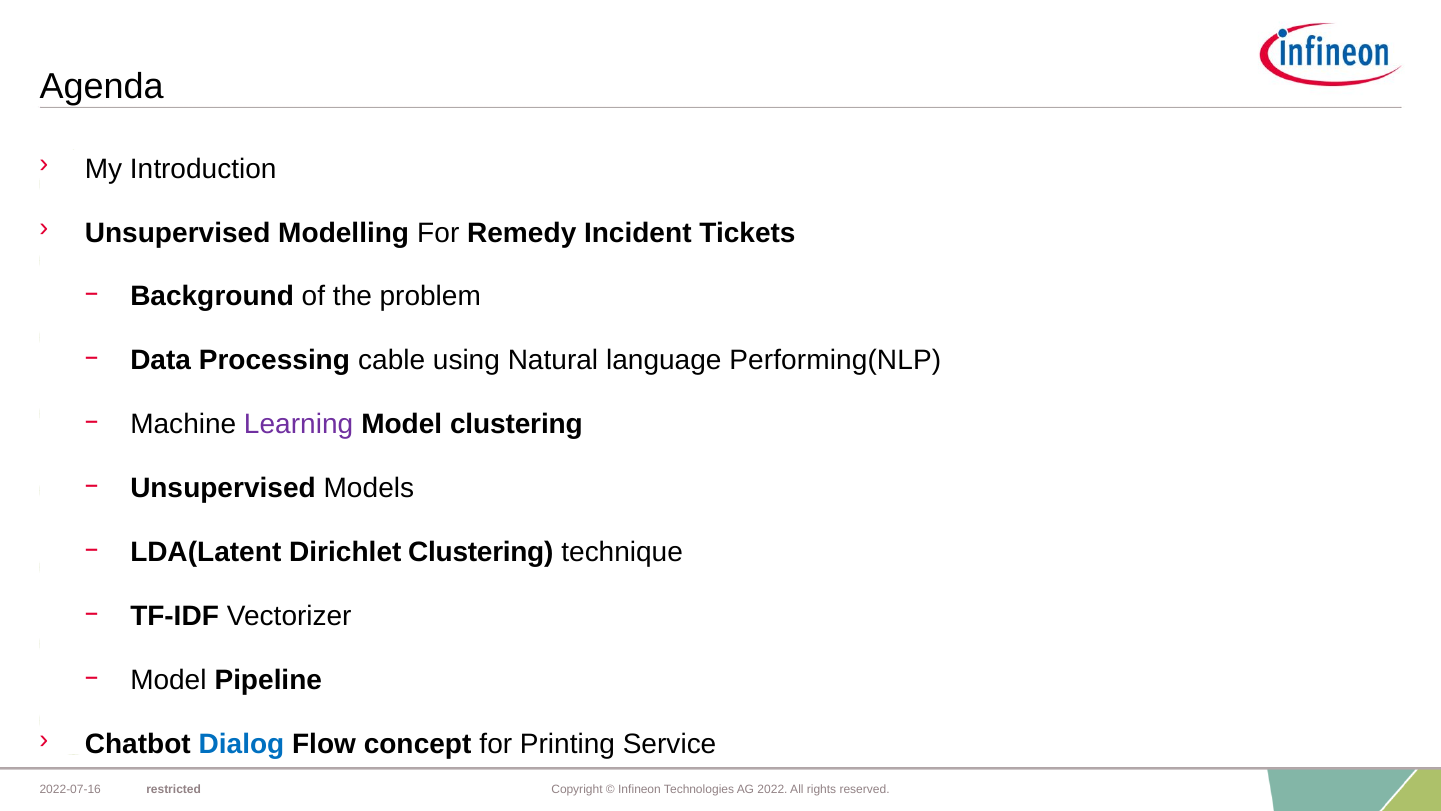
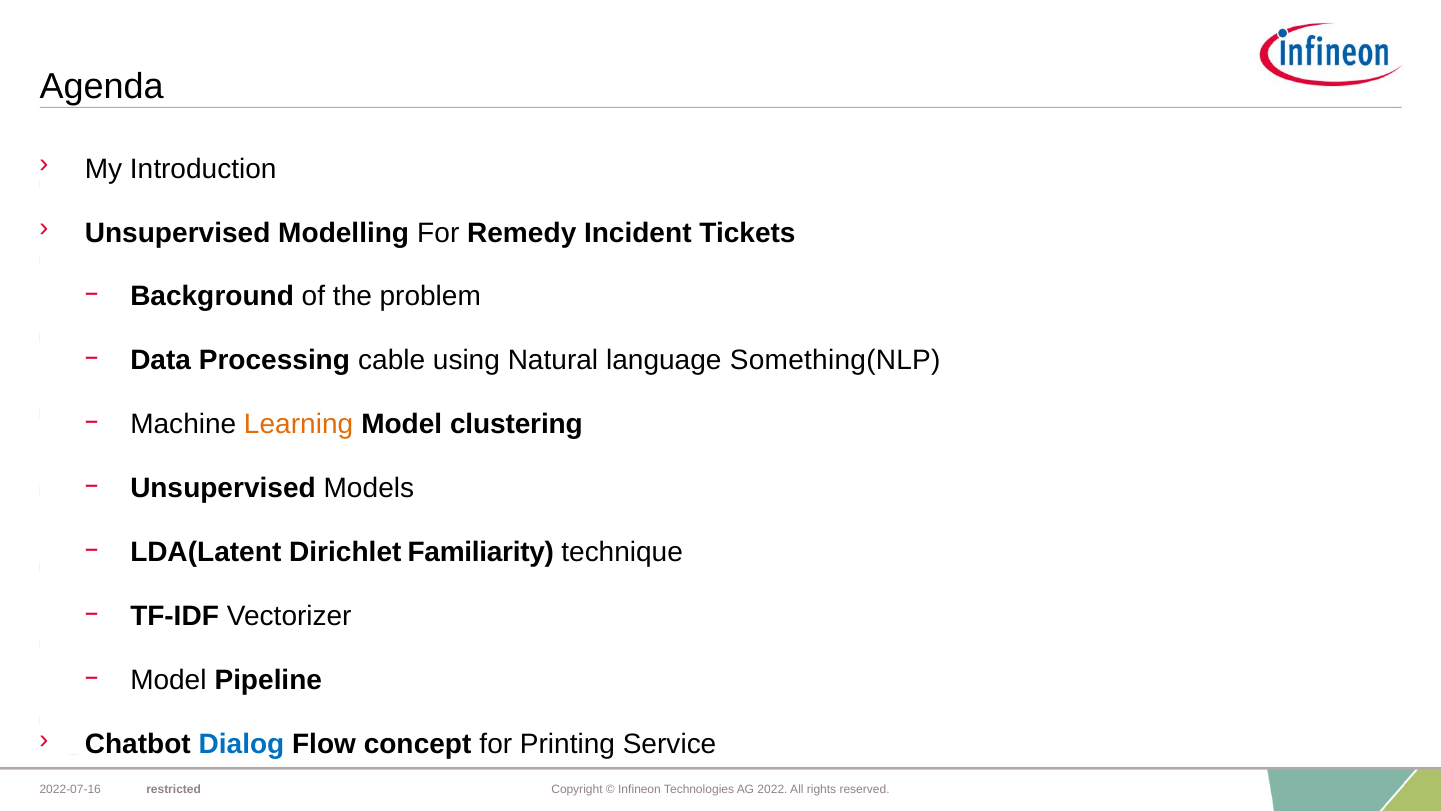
Performing(NLP: Performing(NLP -> Something(NLP
Learning colour: purple -> orange
Dirichlet Clustering: Clustering -> Familiarity
